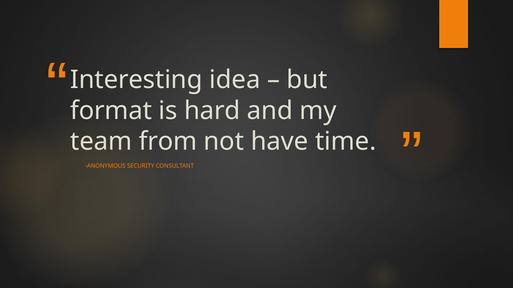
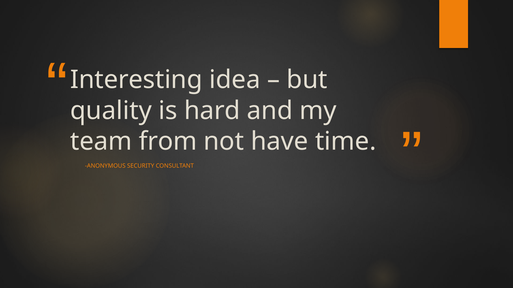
format: format -> quality
